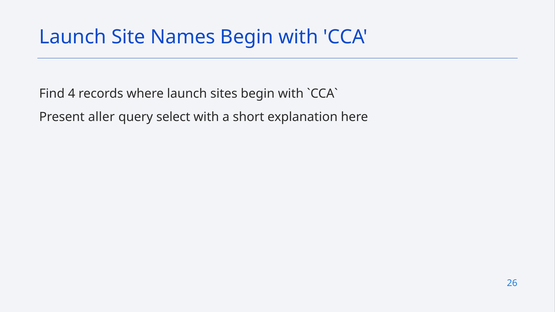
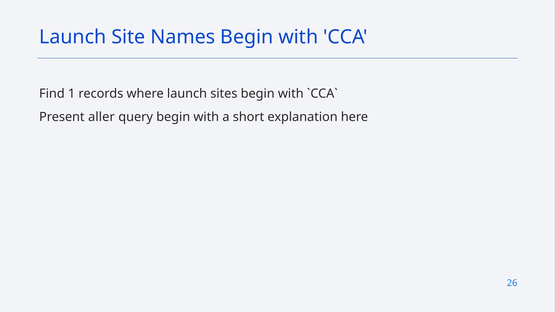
4: 4 -> 1
query select: select -> begin
